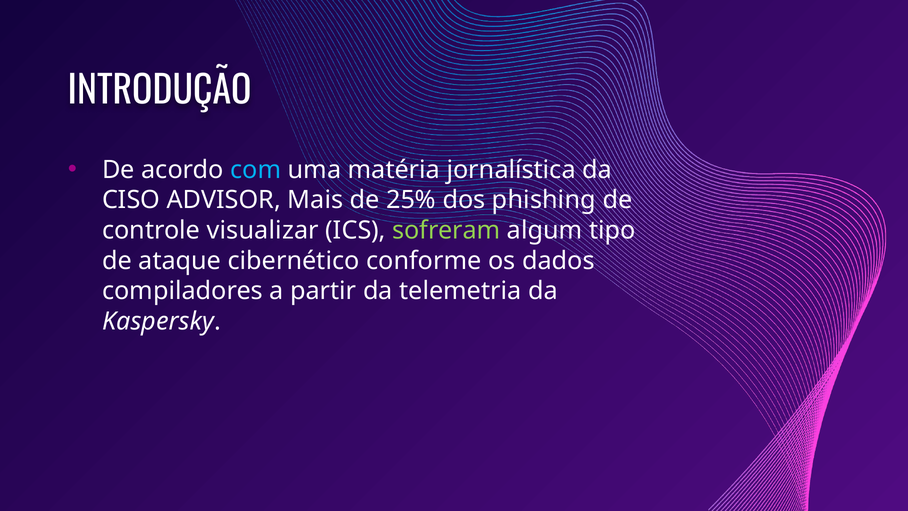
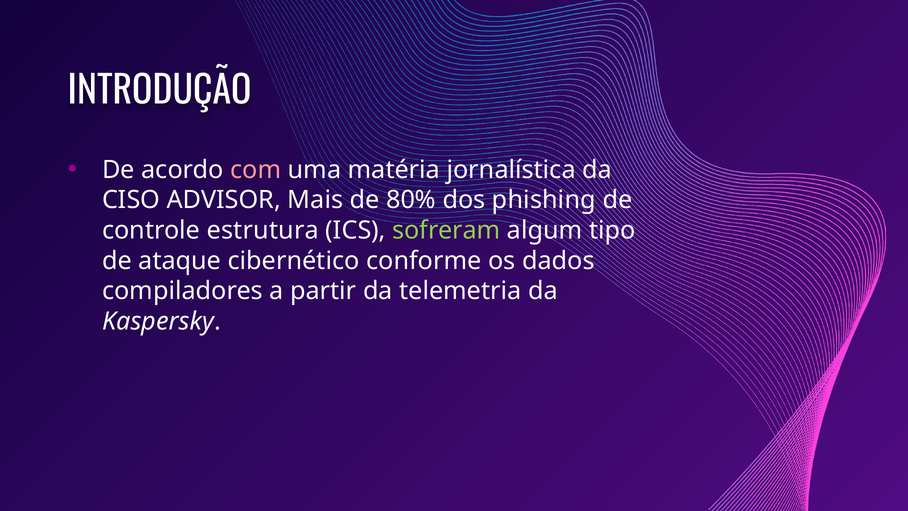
com colour: light blue -> pink
25%: 25% -> 80%
visualizar: visualizar -> estrutura
